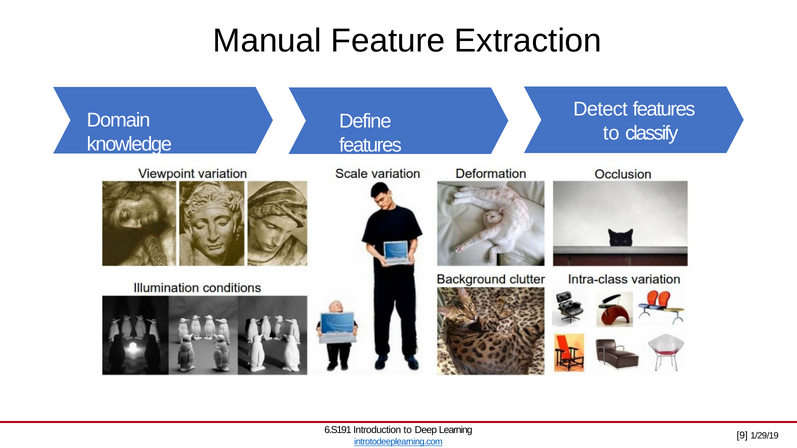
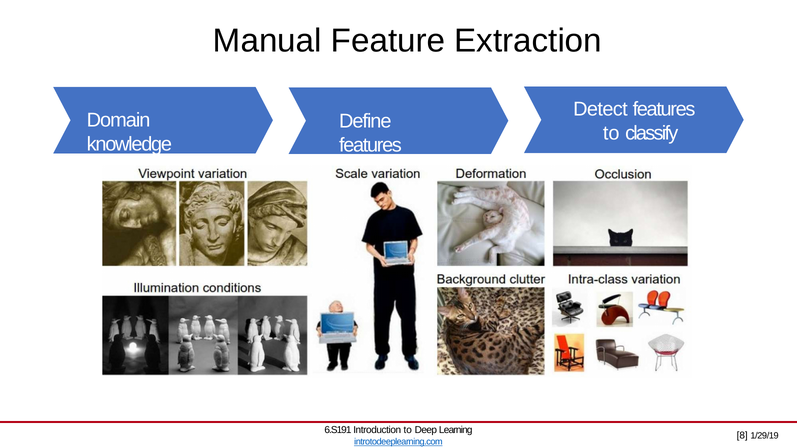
9: 9 -> 8
